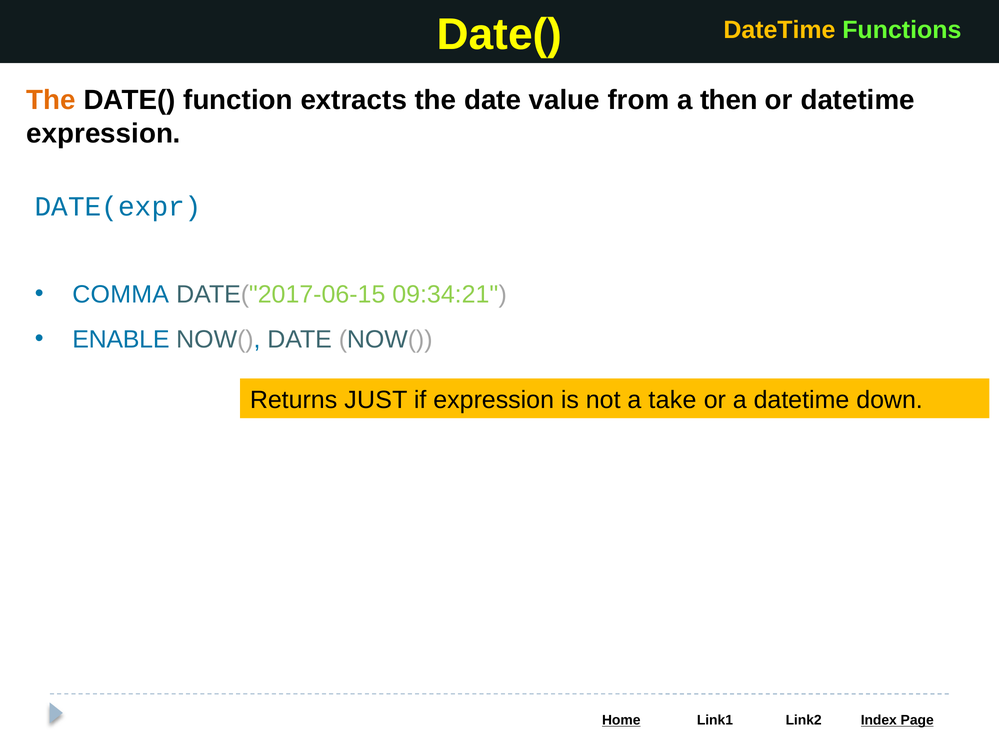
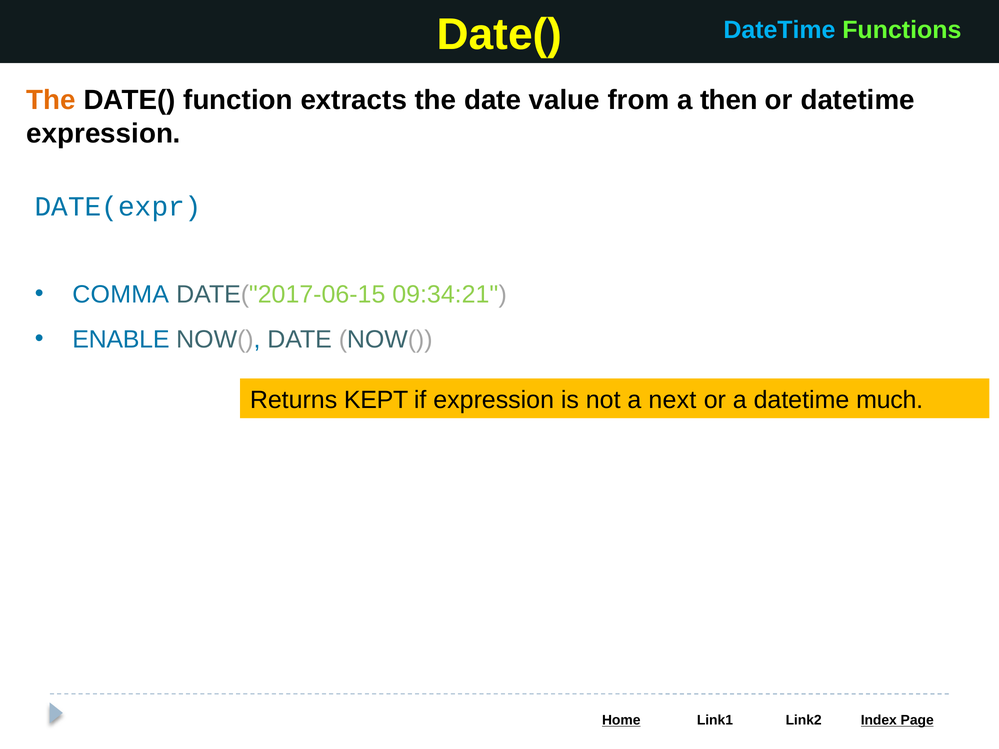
DateTime at (779, 30) colour: yellow -> light blue
JUST: JUST -> KEPT
take: take -> next
down: down -> much
